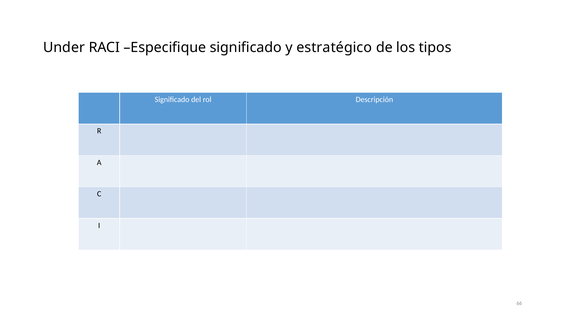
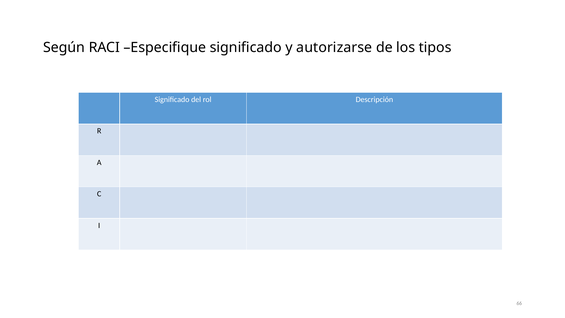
Under: Under -> Según
estratégico: estratégico -> autorizarse
